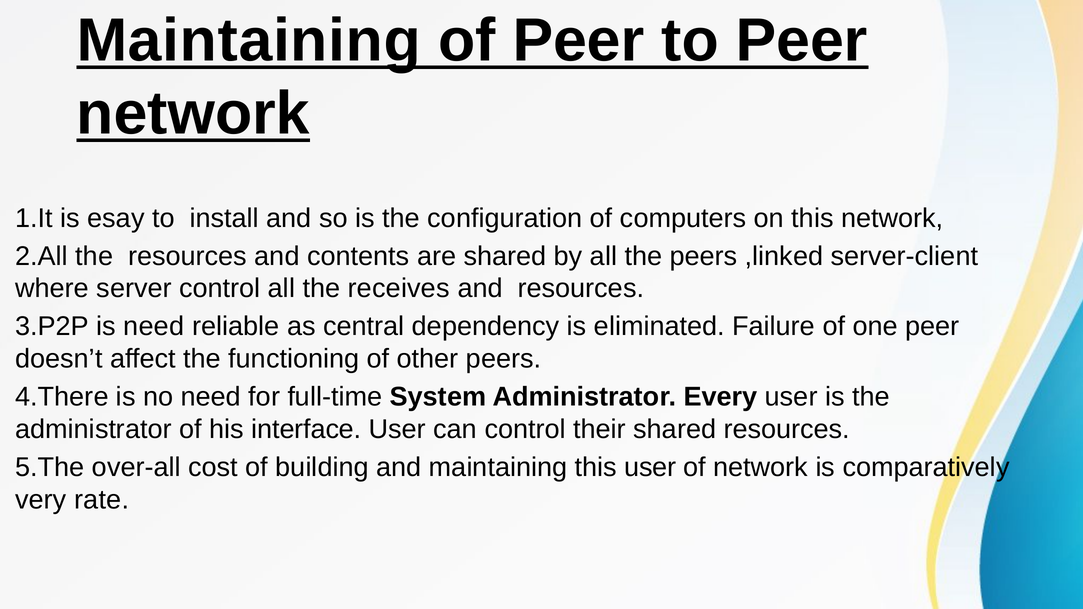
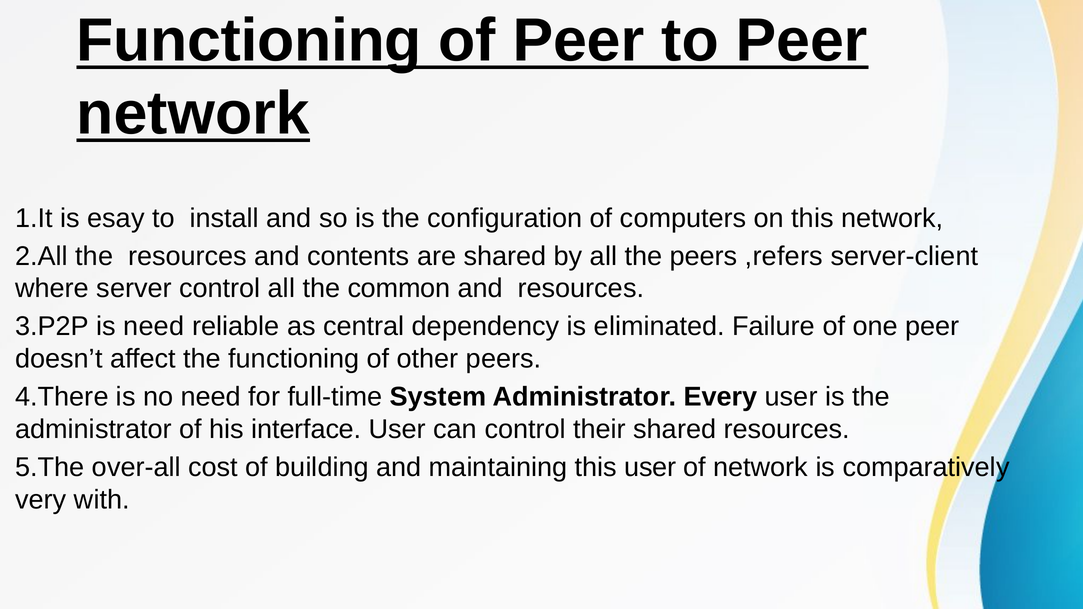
Maintaining at (249, 40): Maintaining -> Functioning
,linked: ,linked -> ,refers
receives: receives -> common
rate: rate -> with
